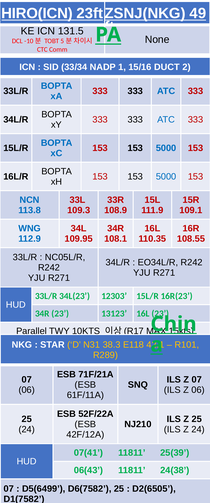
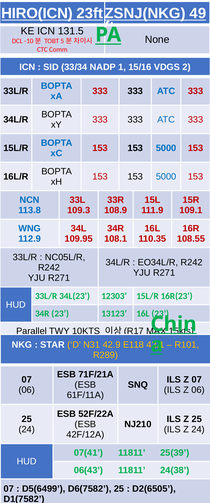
DUCT: DUCT -> VDGS
38.3: 38.3 -> 42.9
